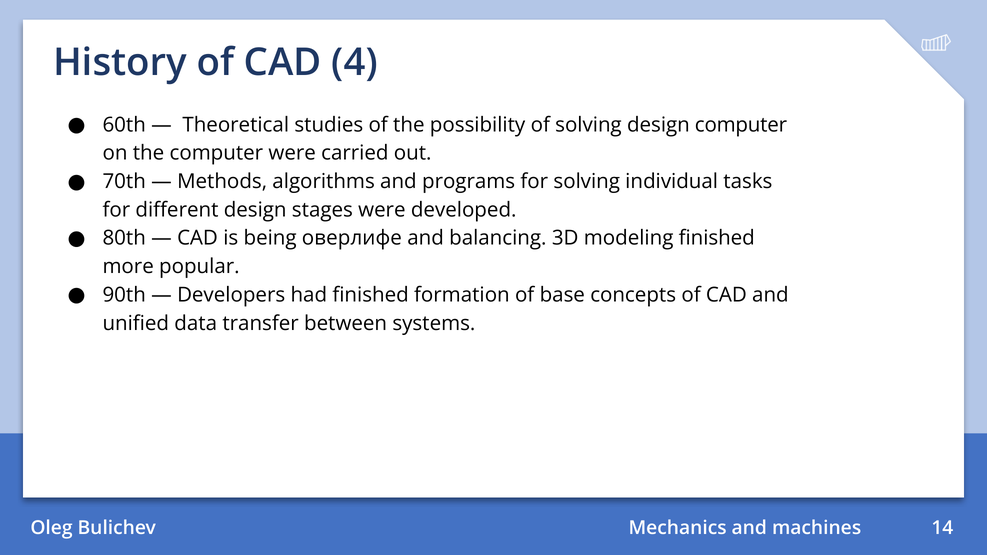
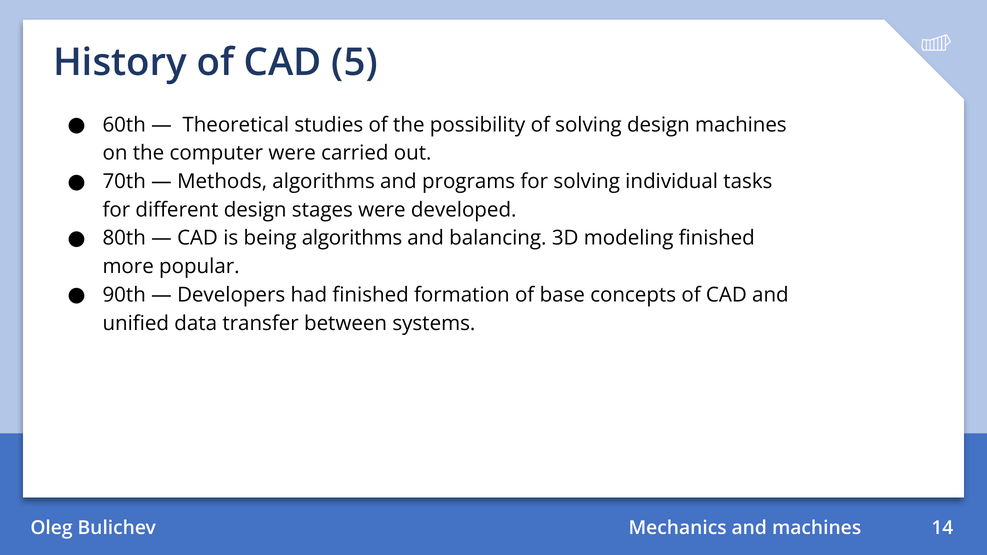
4: 4 -> 5
design computer: computer -> machines
being оверлифе: оверлифе -> algorithms
